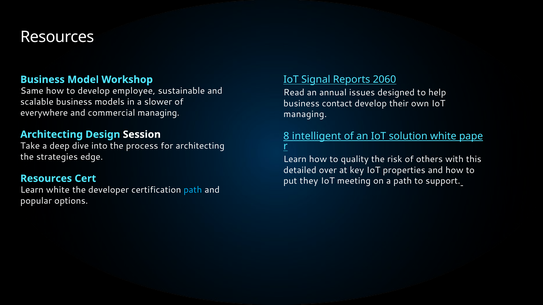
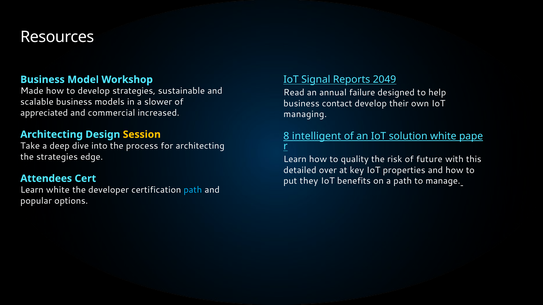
2060: 2060 -> 2049
Same: Same -> Made
develop employee: employee -> strategies
issues: issues -> failure
everywhere: everywhere -> appreciated
commercial managing: managing -> increased
Session colour: white -> yellow
others: others -> future
Resources at (46, 179): Resources -> Attendees
meeting: meeting -> benefits
support: support -> manage
